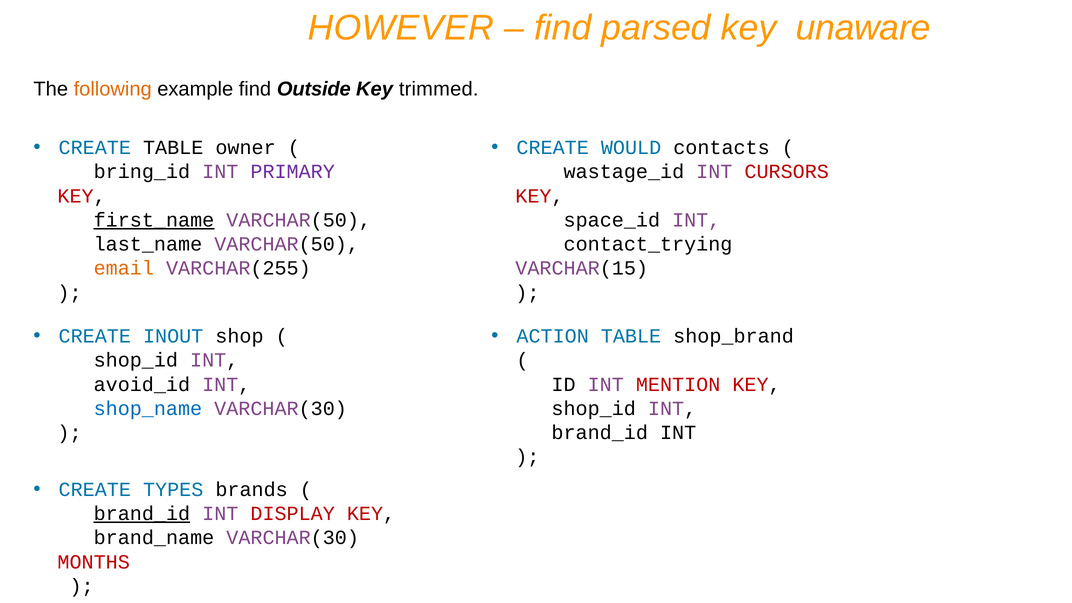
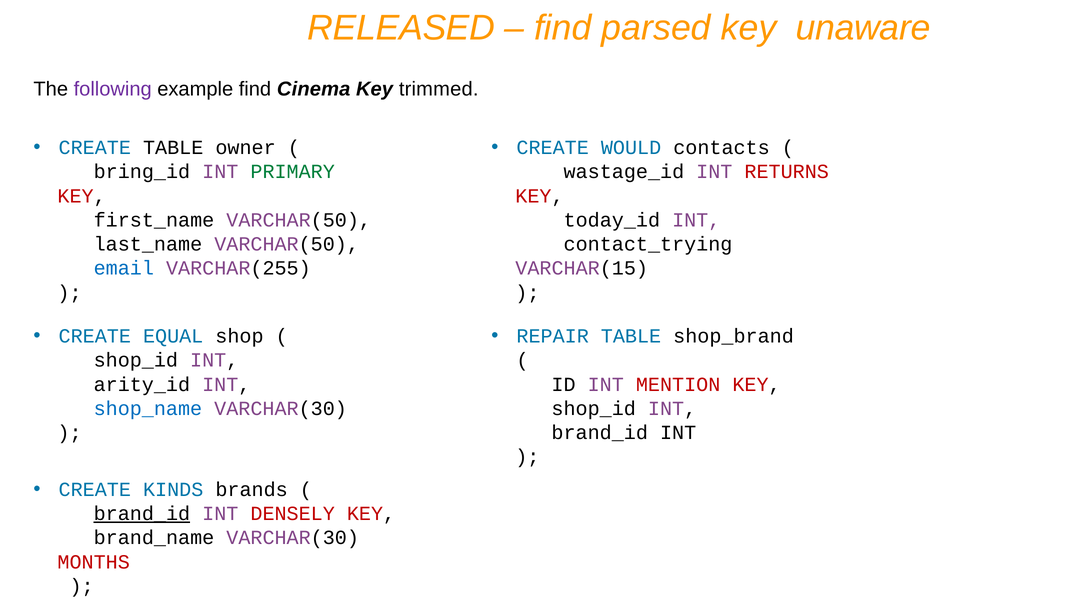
HOWEVER: HOWEVER -> RELEASED
following colour: orange -> purple
Outside: Outside -> Cinema
PRIMARY colour: purple -> green
CURSORS: CURSORS -> RETURNS
first_name underline: present -> none
space_id: space_id -> today_id
email colour: orange -> blue
INOUT: INOUT -> EQUAL
ACTION: ACTION -> REPAIR
avoid_id: avoid_id -> arity_id
TYPES: TYPES -> KINDS
DISPLAY: DISPLAY -> DENSELY
